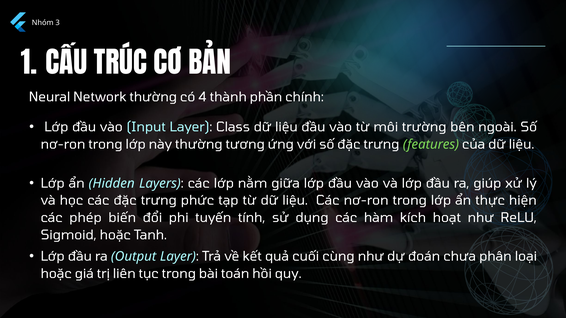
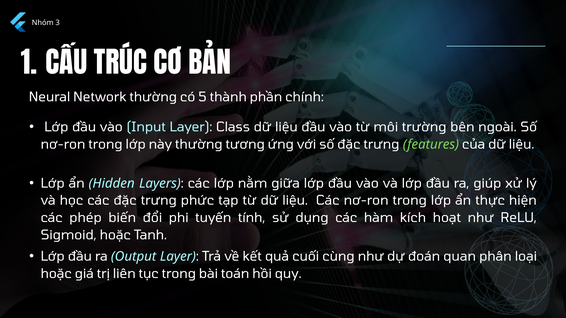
4: 4 -> 5
chưa: chưa -> quan
